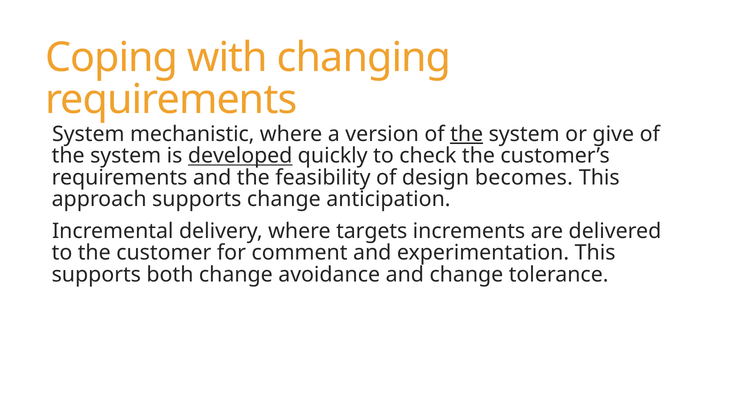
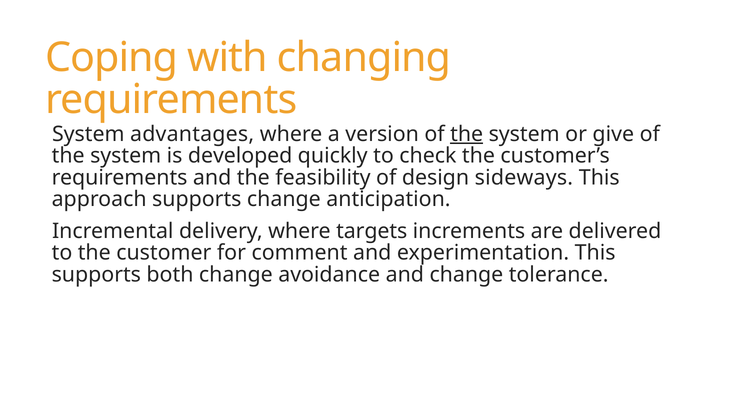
mechanistic: mechanistic -> advantages
developed underline: present -> none
becomes: becomes -> sideways
